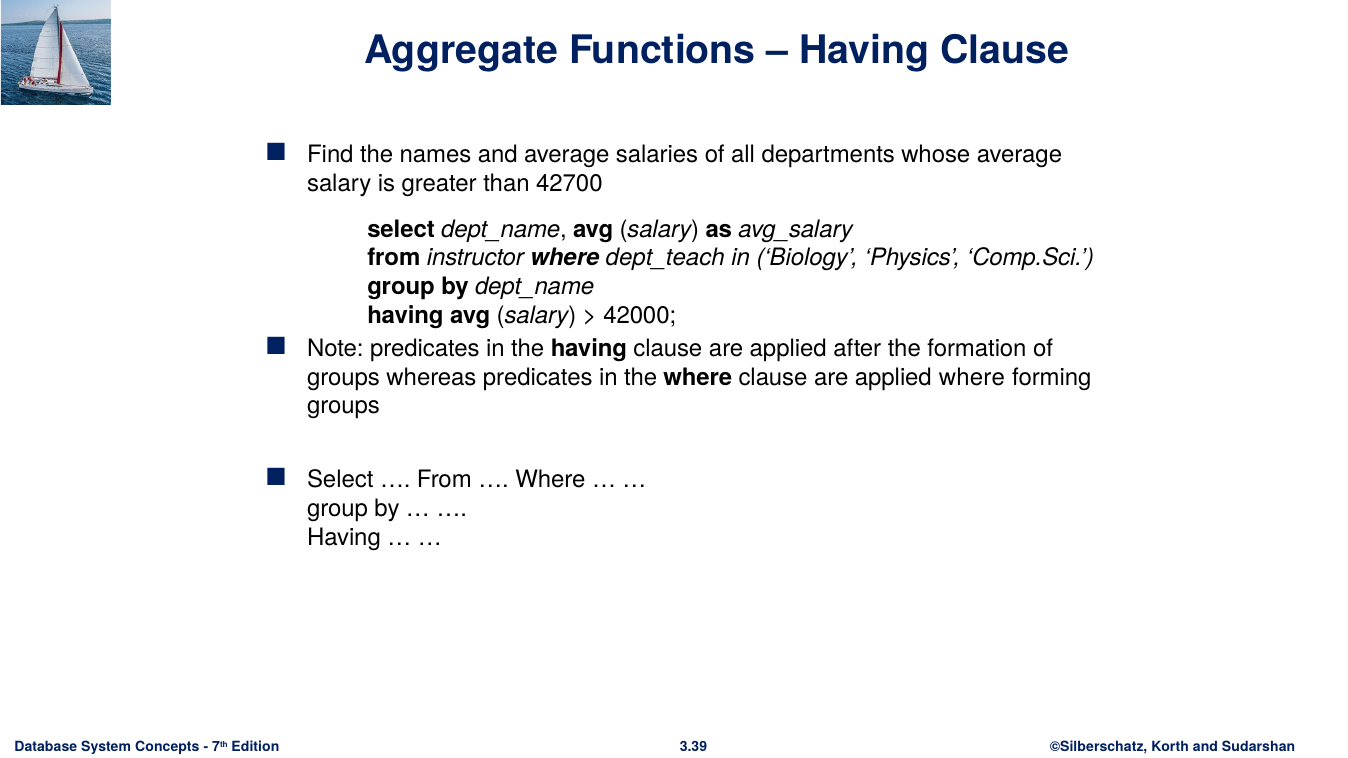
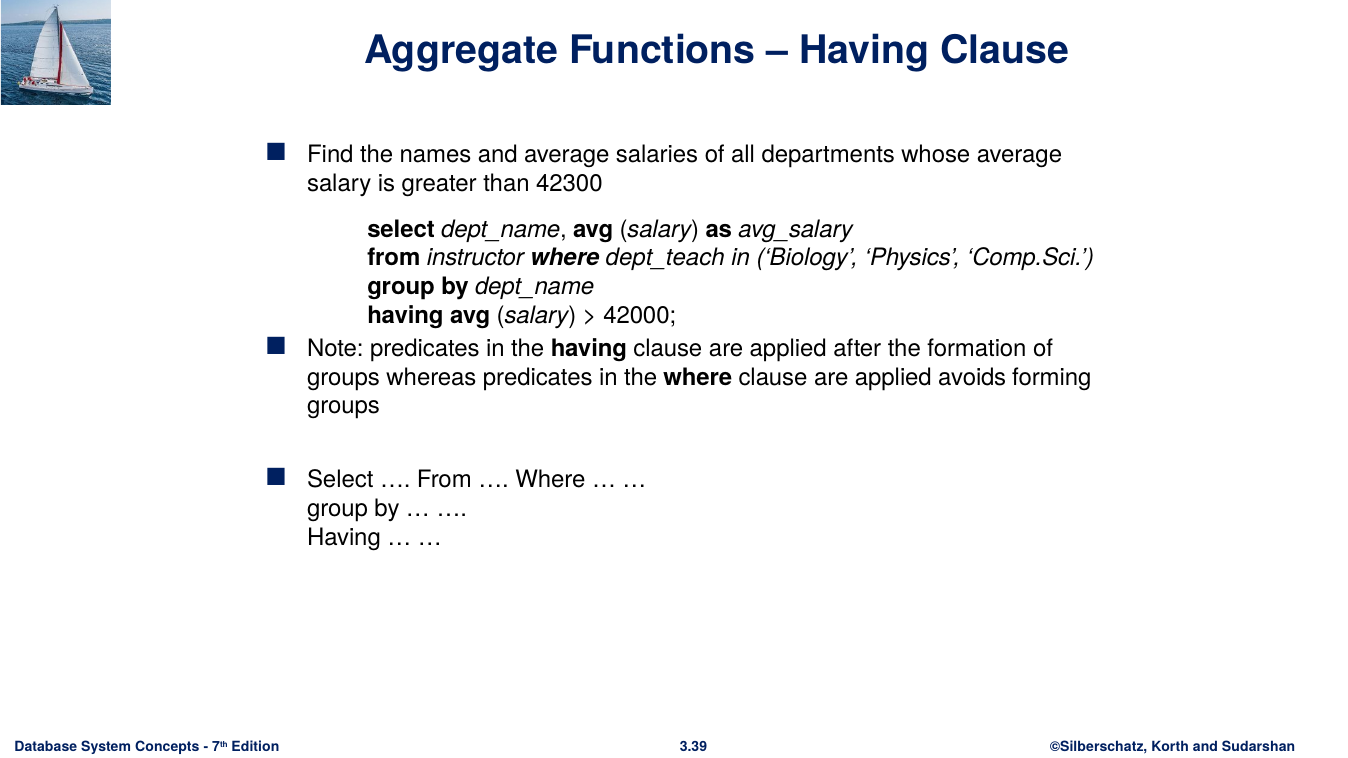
42700: 42700 -> 42300
applied where: where -> avoids
